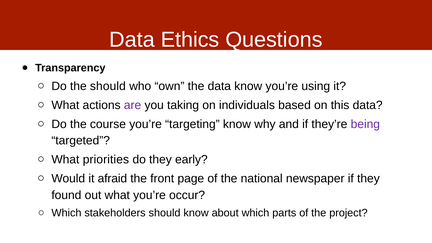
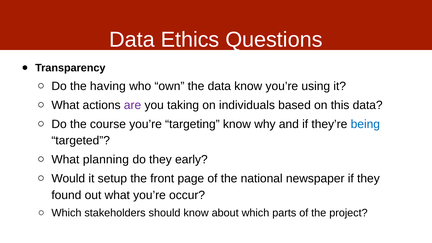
the should: should -> having
being colour: purple -> blue
priorities: priorities -> planning
afraid: afraid -> setup
